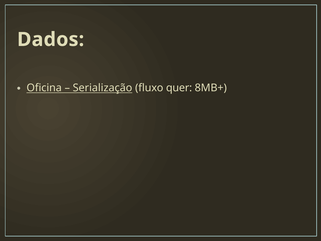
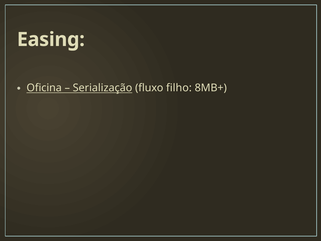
Dados: Dados -> Easing
quer: quer -> filho
